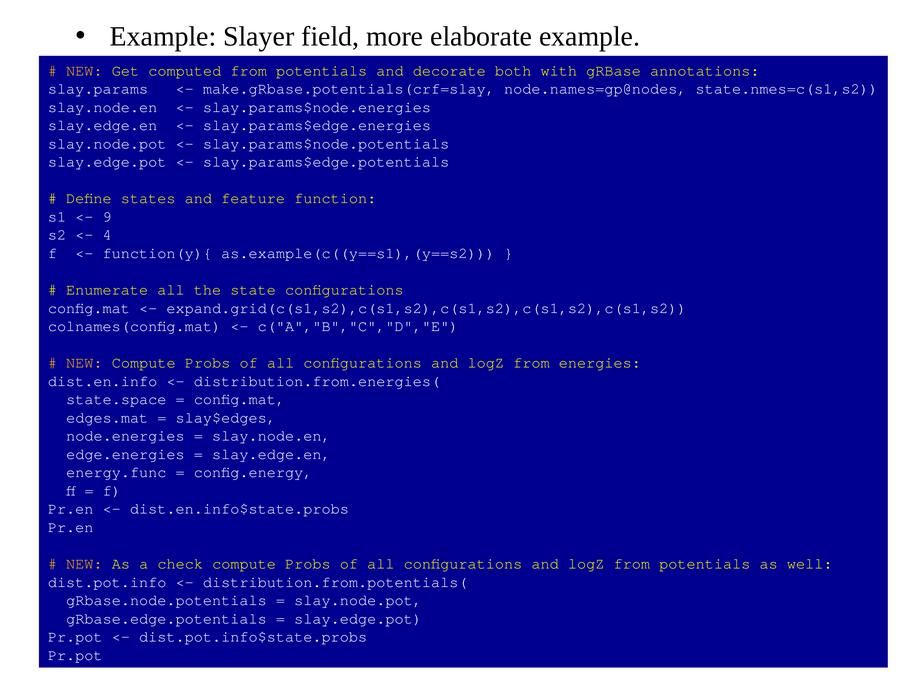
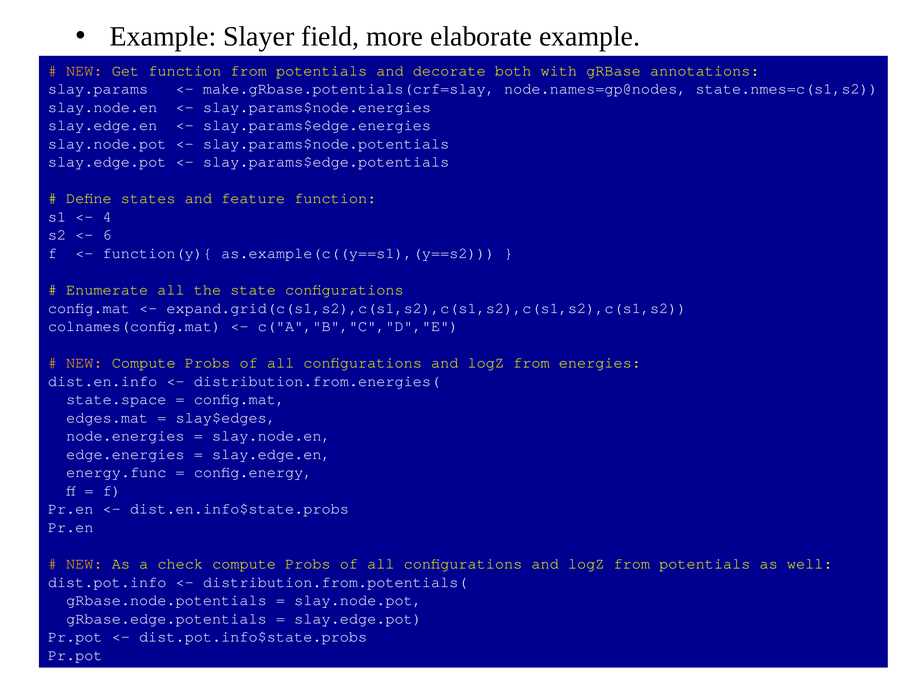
Get computed: computed -> function
9: 9 -> 4
4: 4 -> 6
